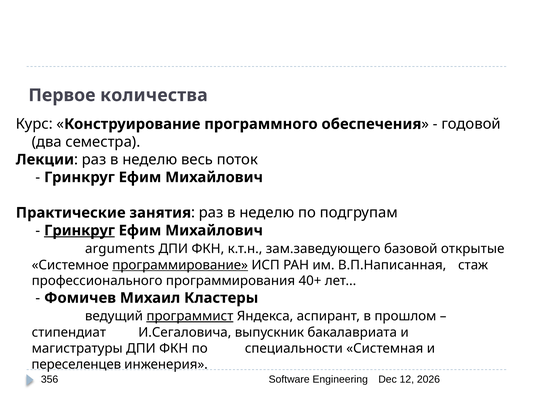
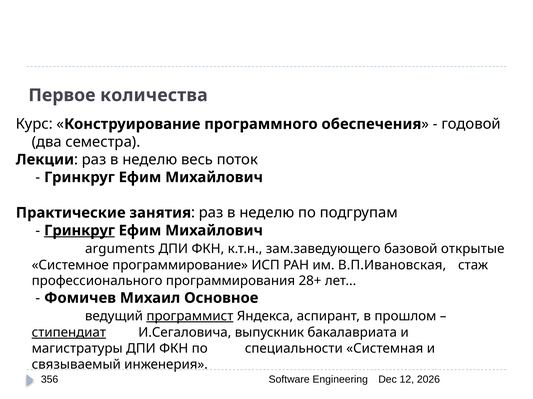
программирование underline: present -> none
В.П.Написанная: В.П.Написанная -> В.П.Ивановская
40+: 40+ -> 28+
Кластеры: Кластеры -> Основное
стипендиат underline: none -> present
переселенцев: переселенцев -> связываемый
